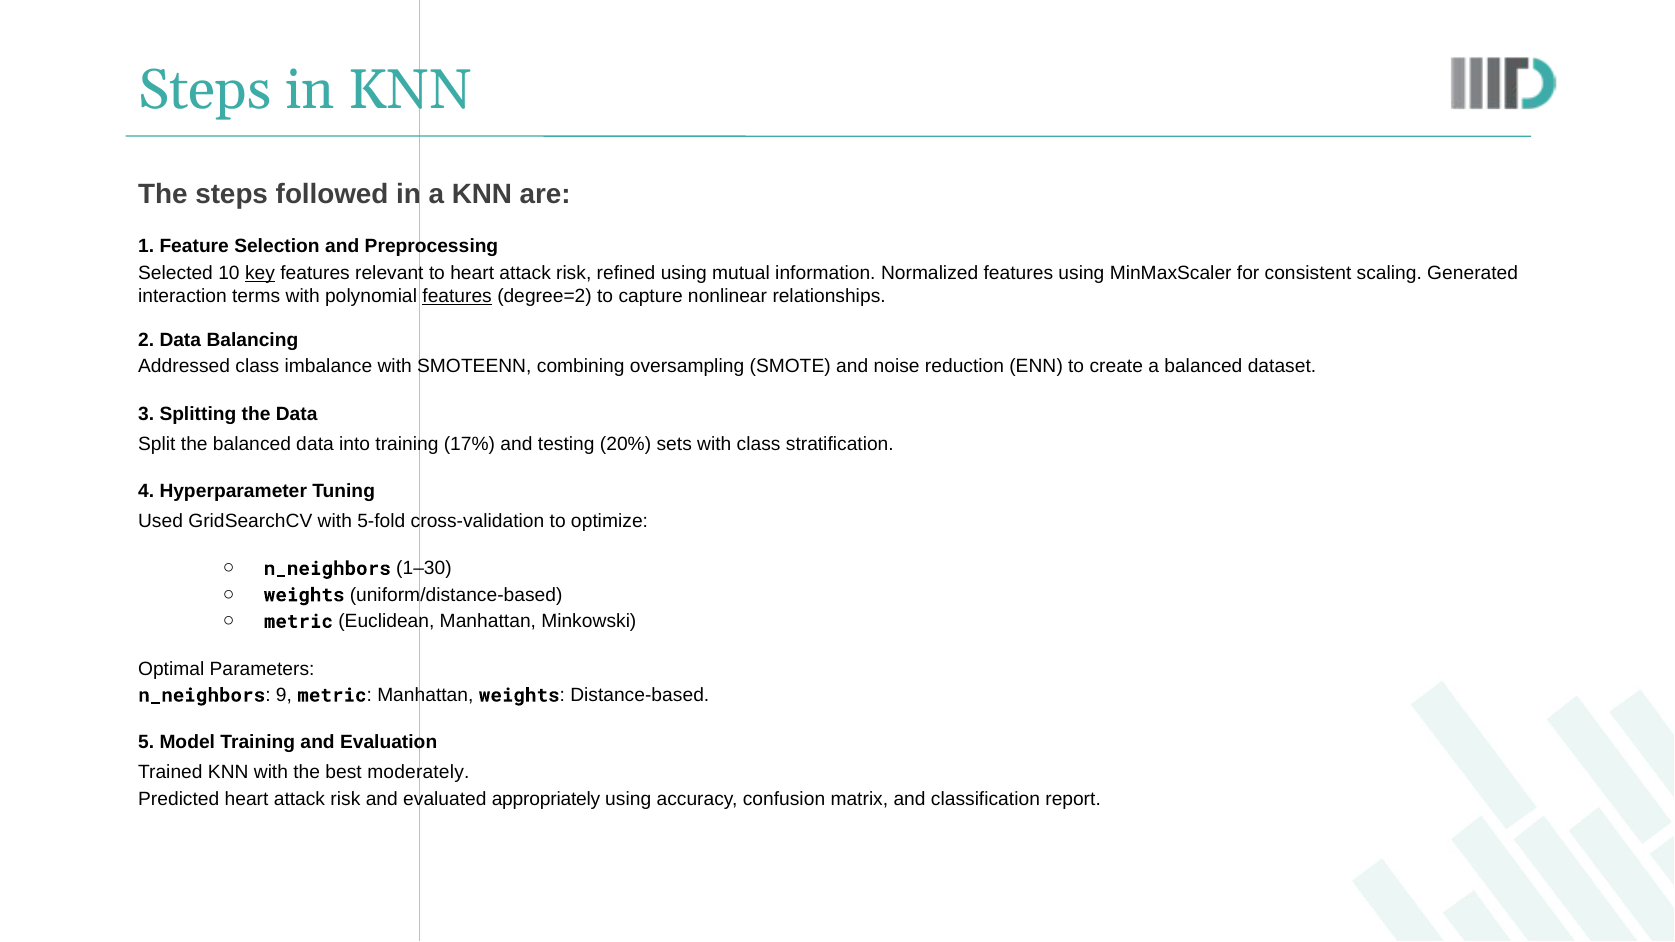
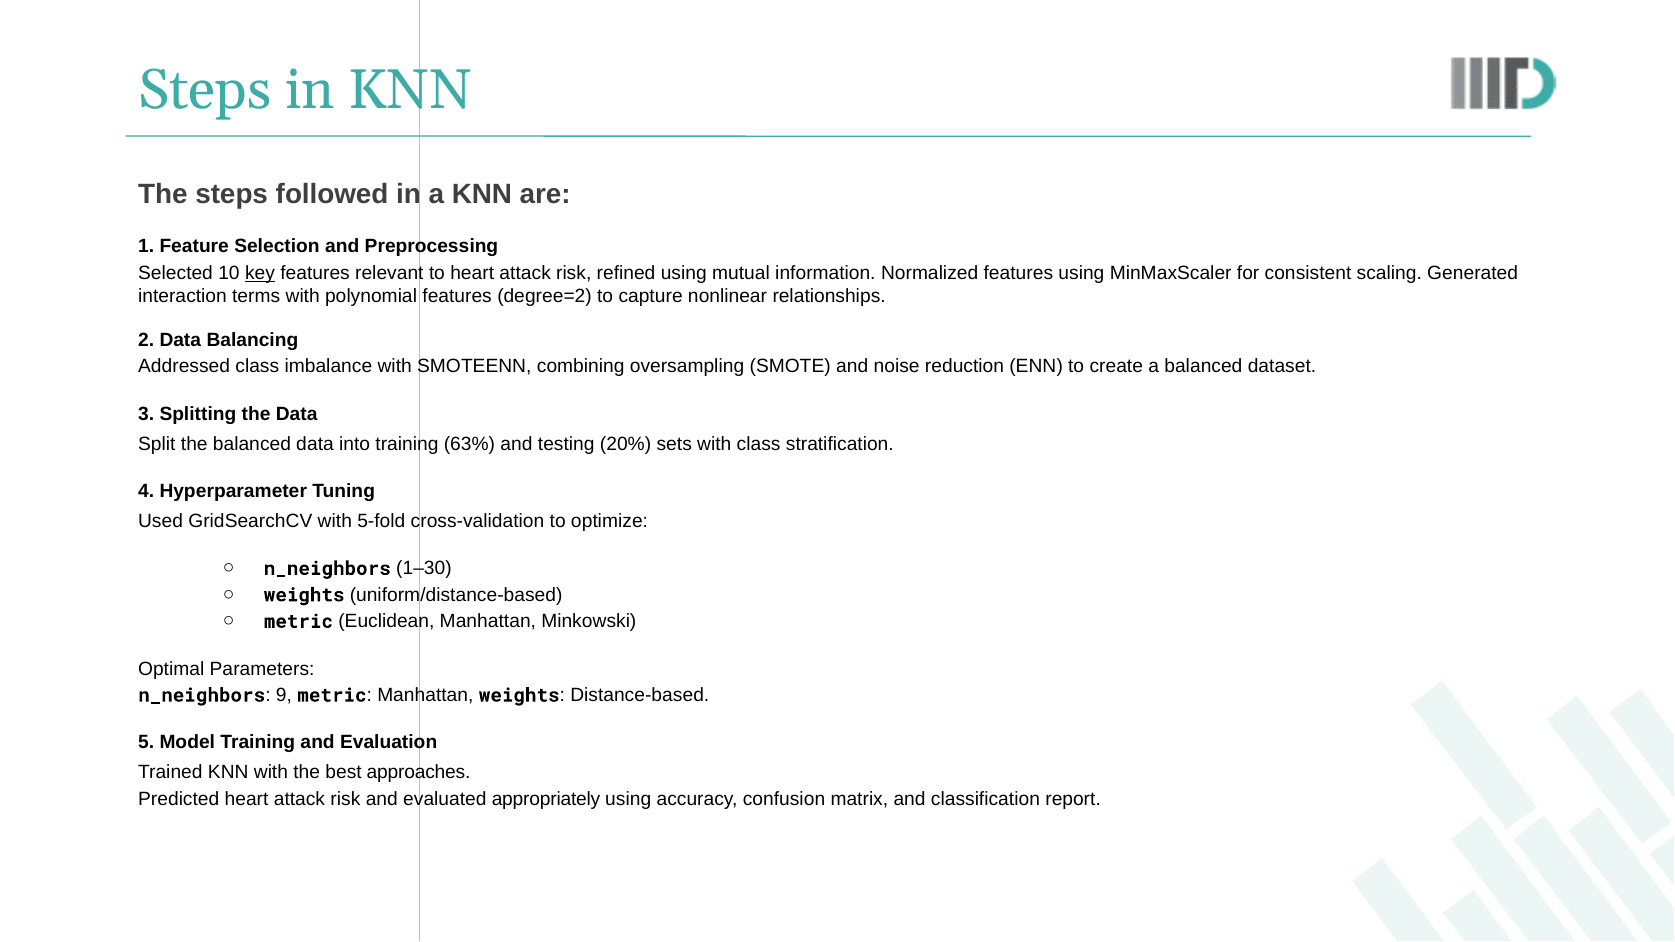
features at (457, 296) underline: present -> none
17%: 17% -> 63%
moderately: moderately -> approaches
